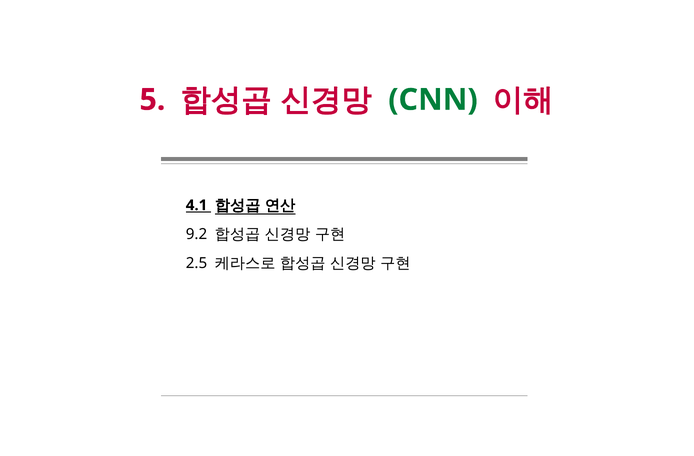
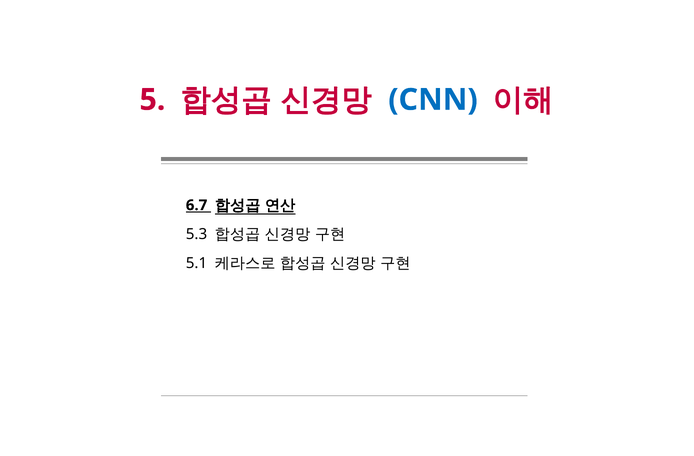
CNN colour: green -> blue
4.1: 4.1 -> 6.7
9.2: 9.2 -> 5.3
2.5: 2.5 -> 5.1
